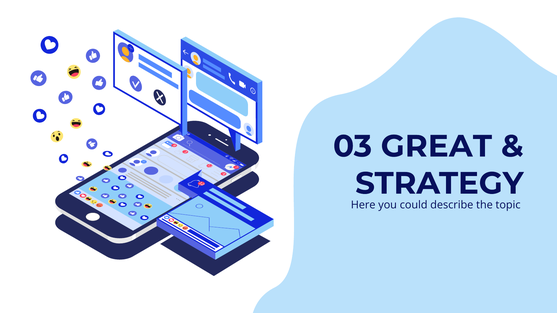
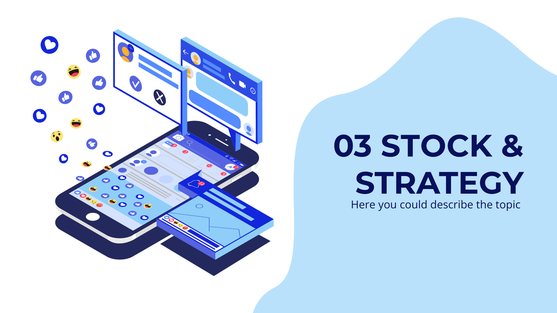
GREAT: GREAT -> STOCK
